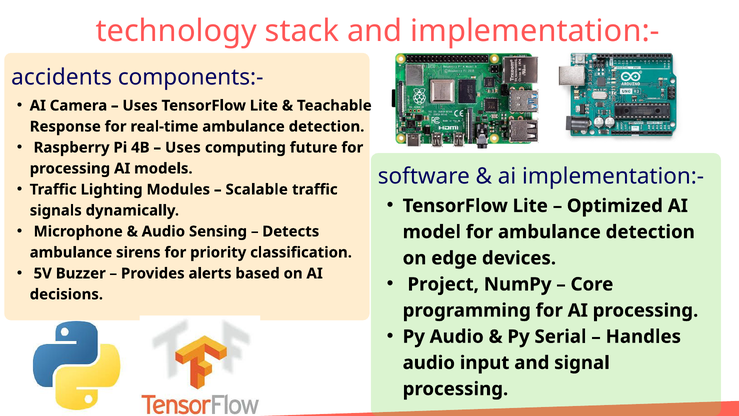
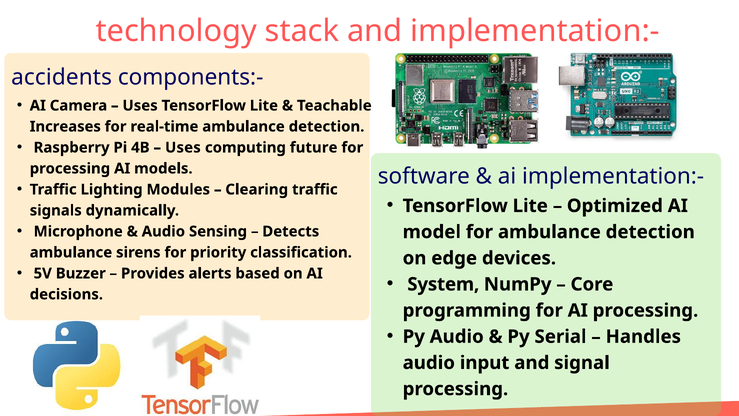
Response: Response -> Increases
Scalable: Scalable -> Clearing
Project: Project -> System
